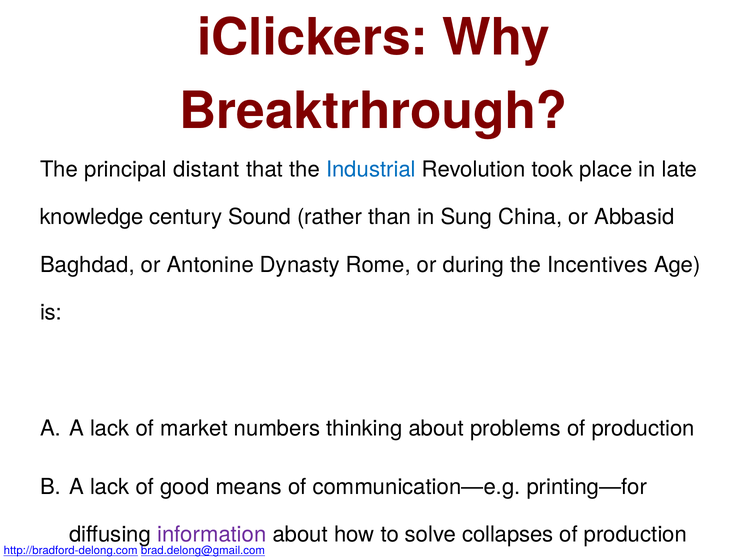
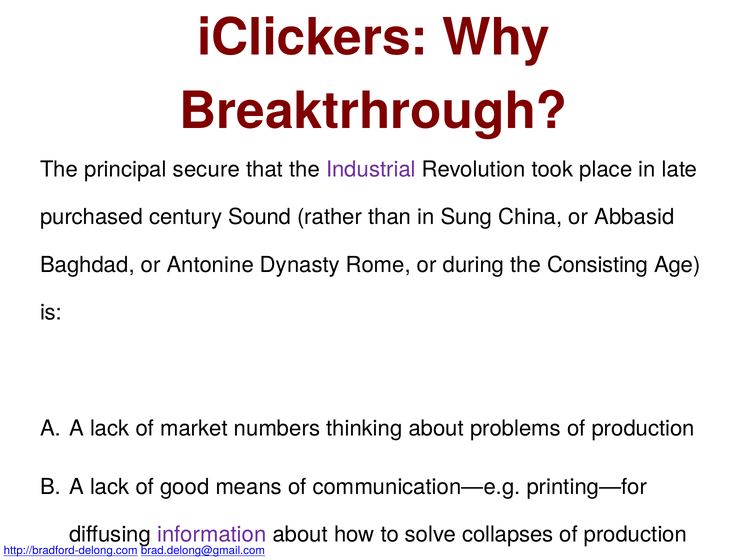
distant: distant -> secure
Industrial colour: blue -> purple
knowledge: knowledge -> purchased
Incentives: Incentives -> Consisting
